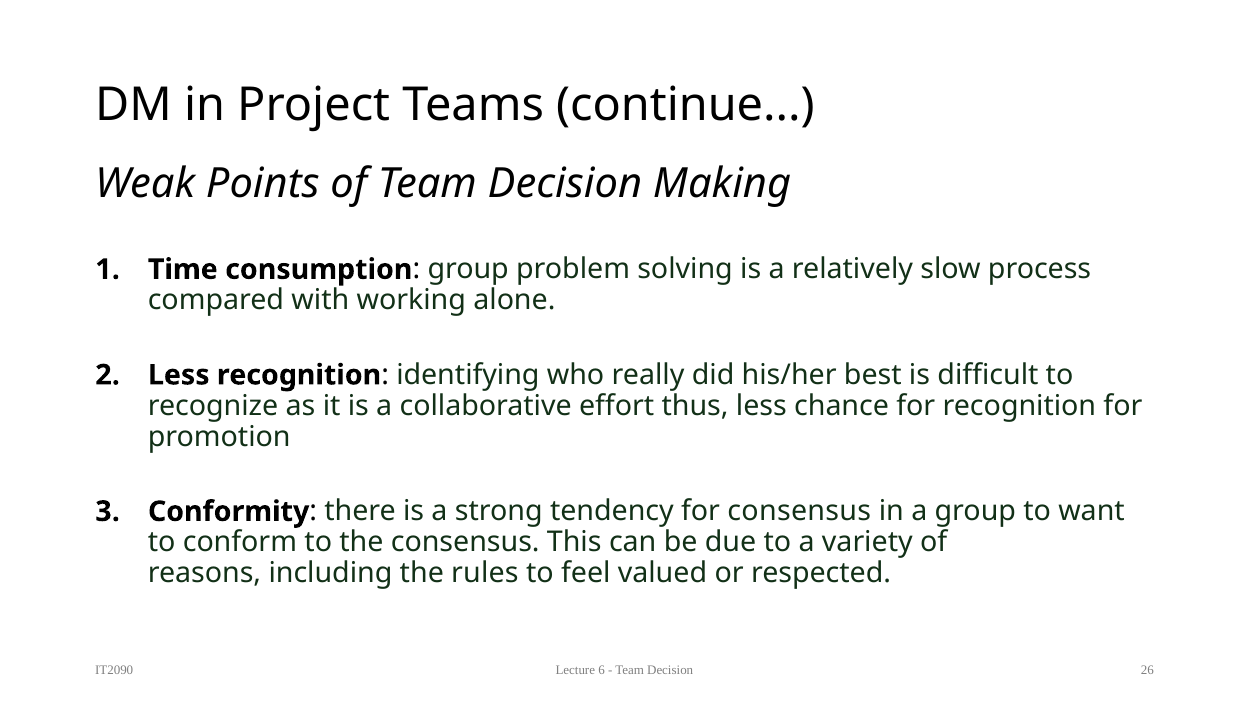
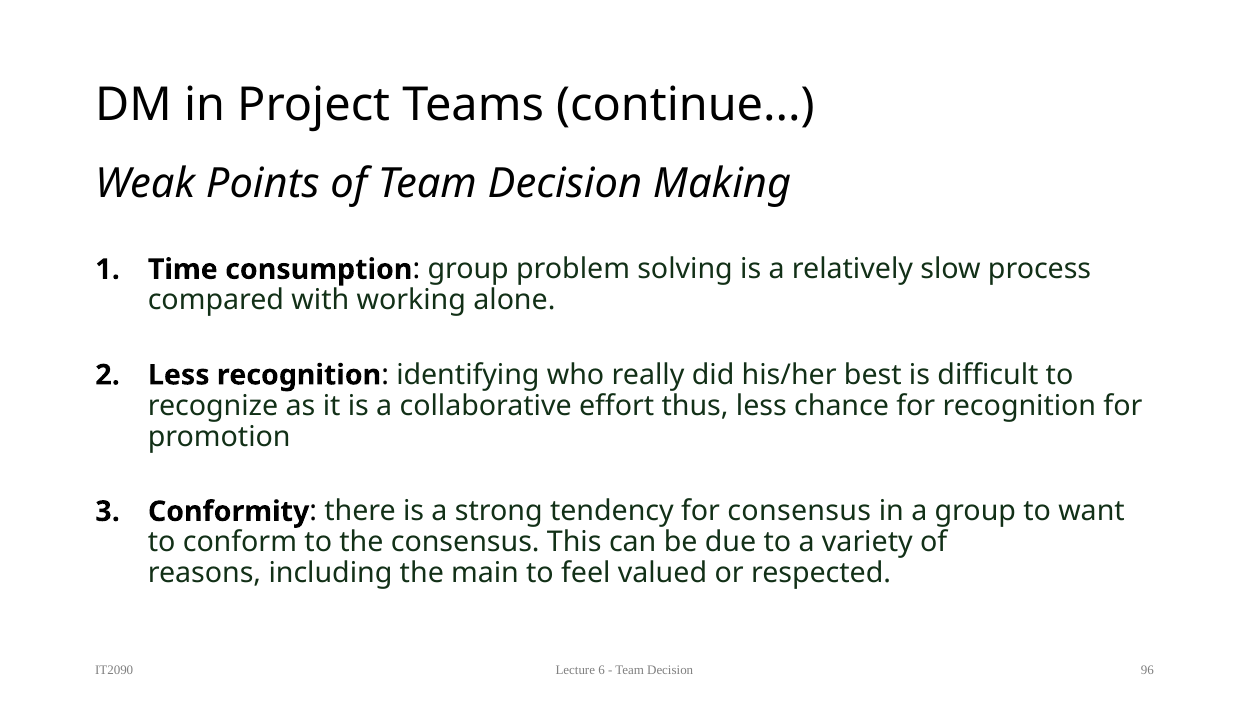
rules: rules -> main
26: 26 -> 96
